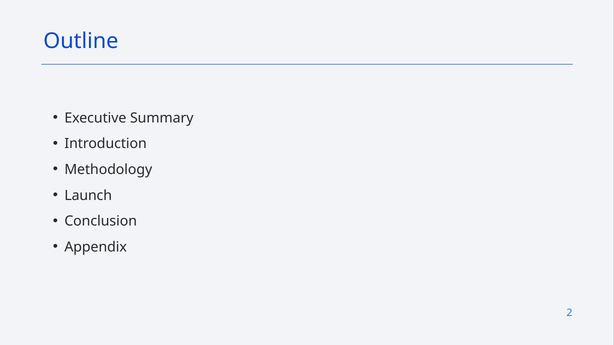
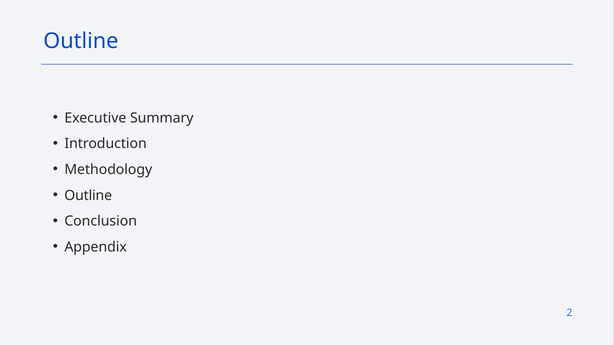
Launch at (88, 196): Launch -> Outline
